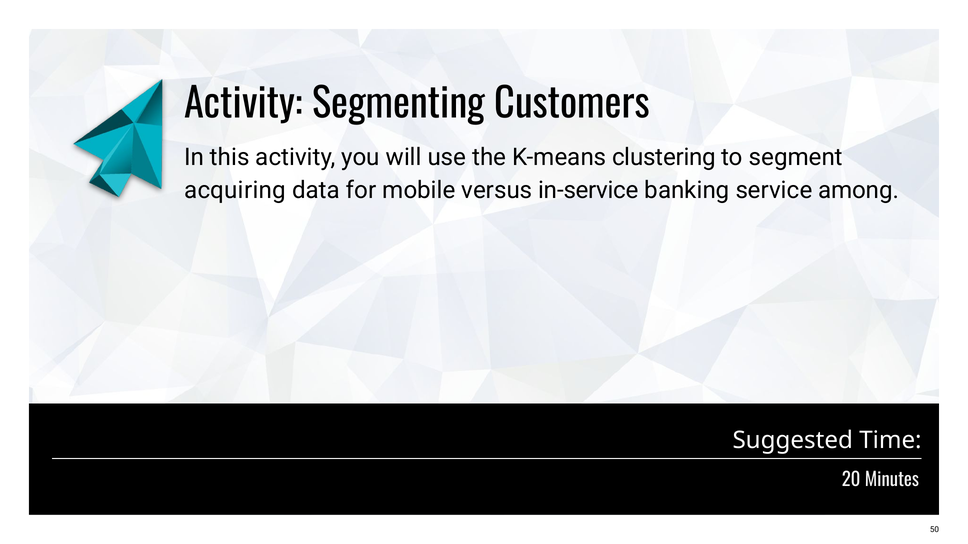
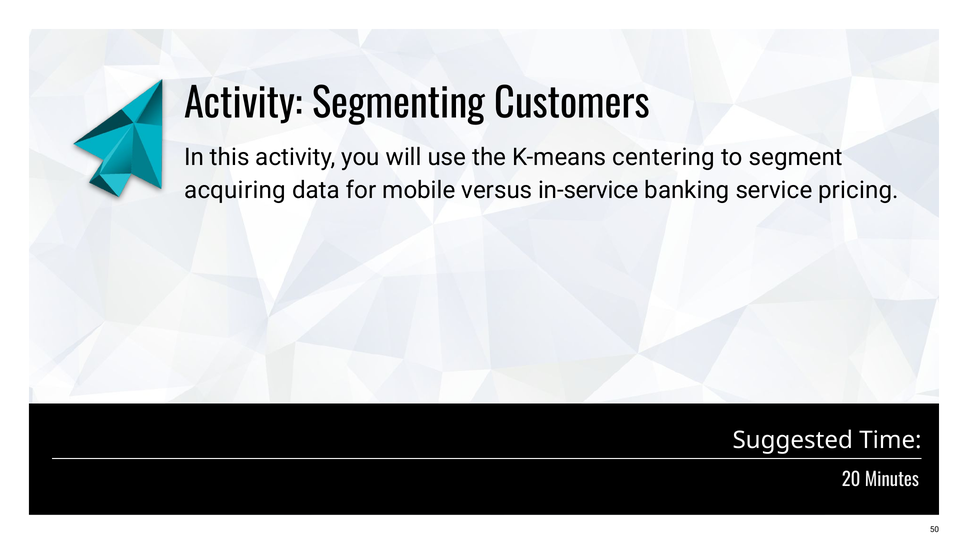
clustering: clustering -> centering
among: among -> pricing
